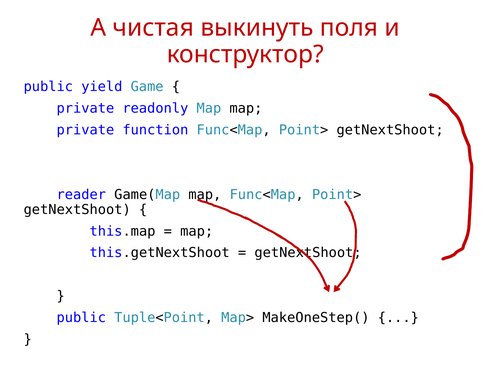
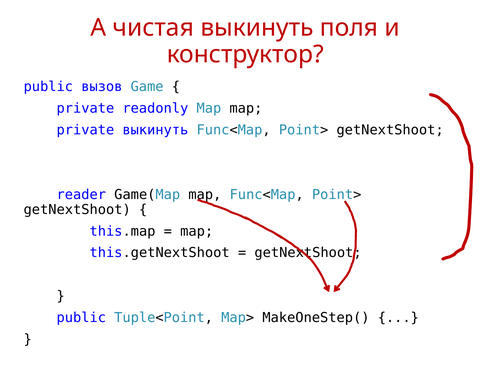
yield: yield -> вызов
private function: function -> выкинуть
